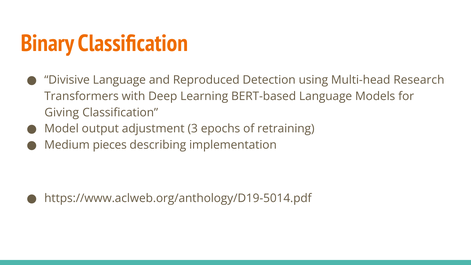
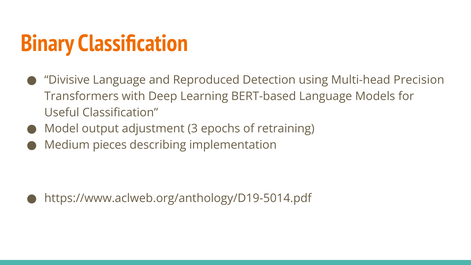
Research: Research -> Precision
Giving: Giving -> Useful
